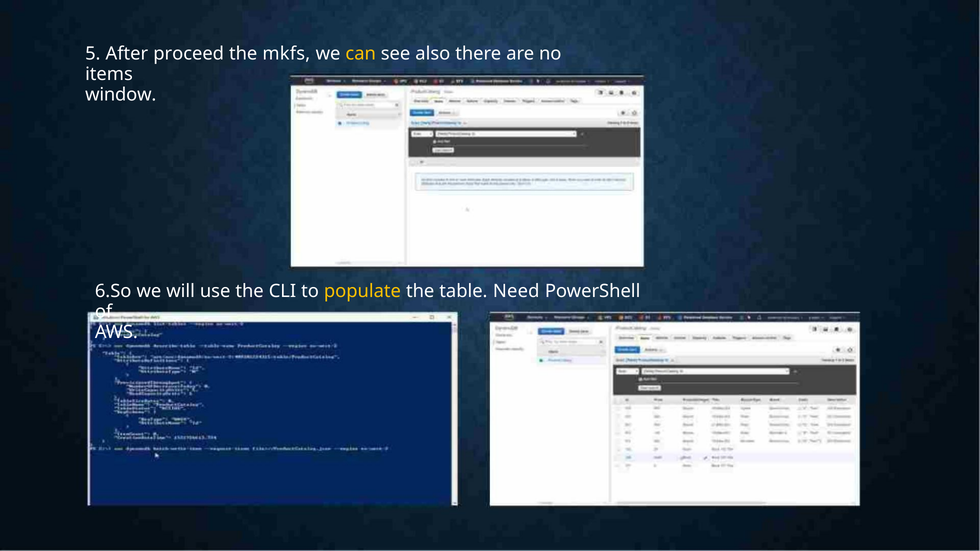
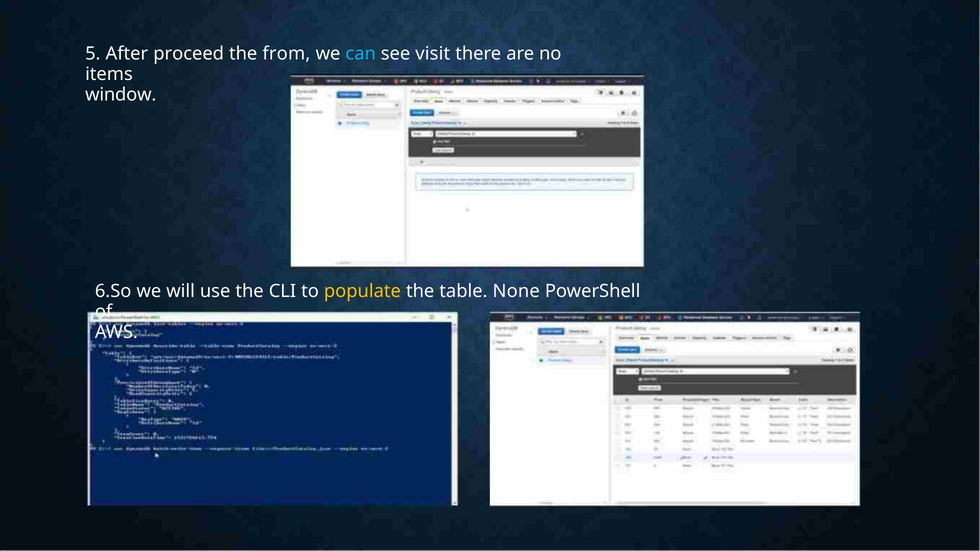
mkfs: mkfs -> from
can colour: yellow -> light blue
also: also -> visit
Need: Need -> None
